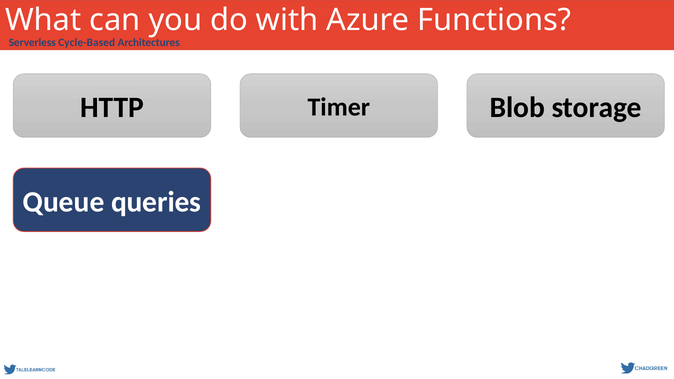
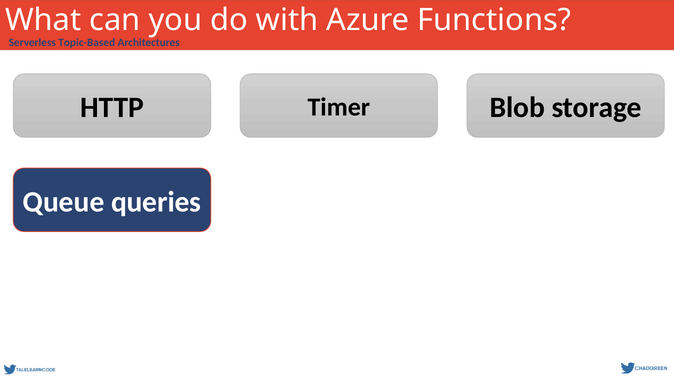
Cycle-Based: Cycle-Based -> Topic-Based
